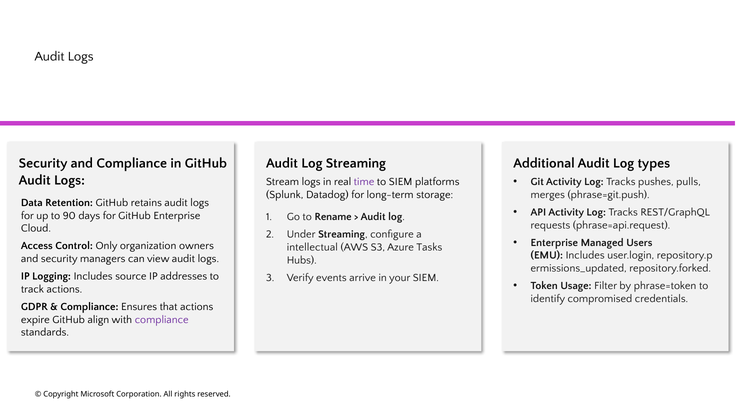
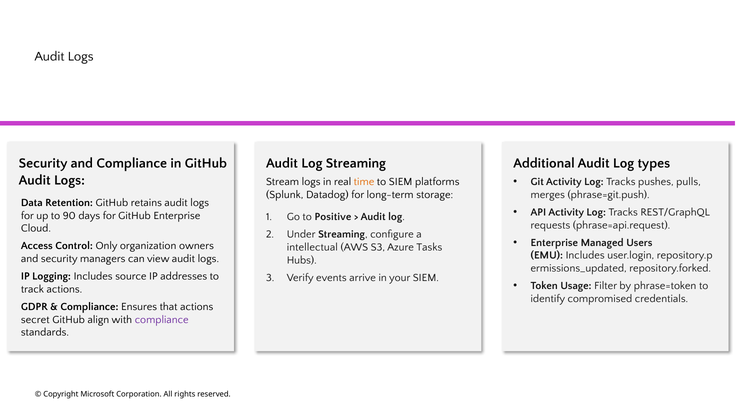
time colour: purple -> orange
Rename: Rename -> Positive
expire: expire -> secret
